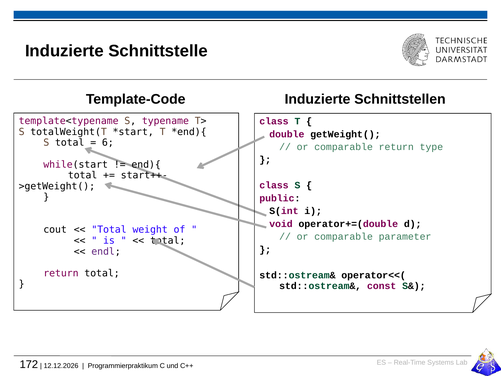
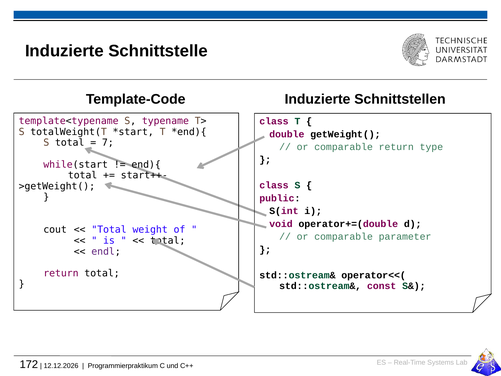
6: 6 -> 7
